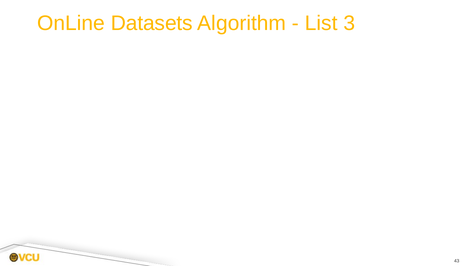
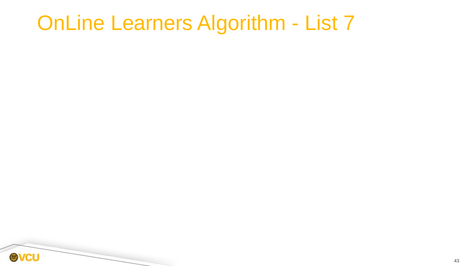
Datasets: Datasets -> Learners
3: 3 -> 7
